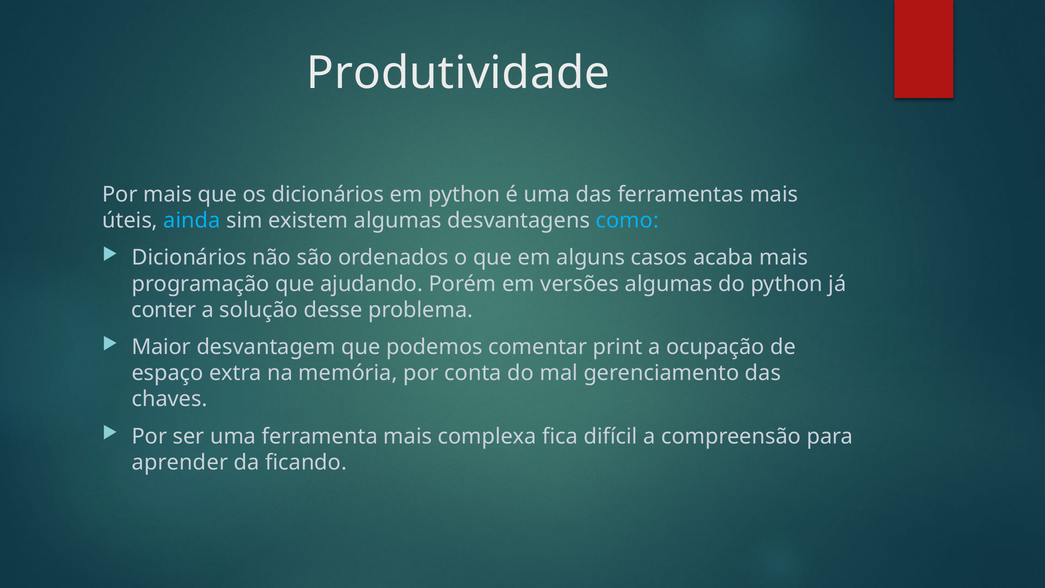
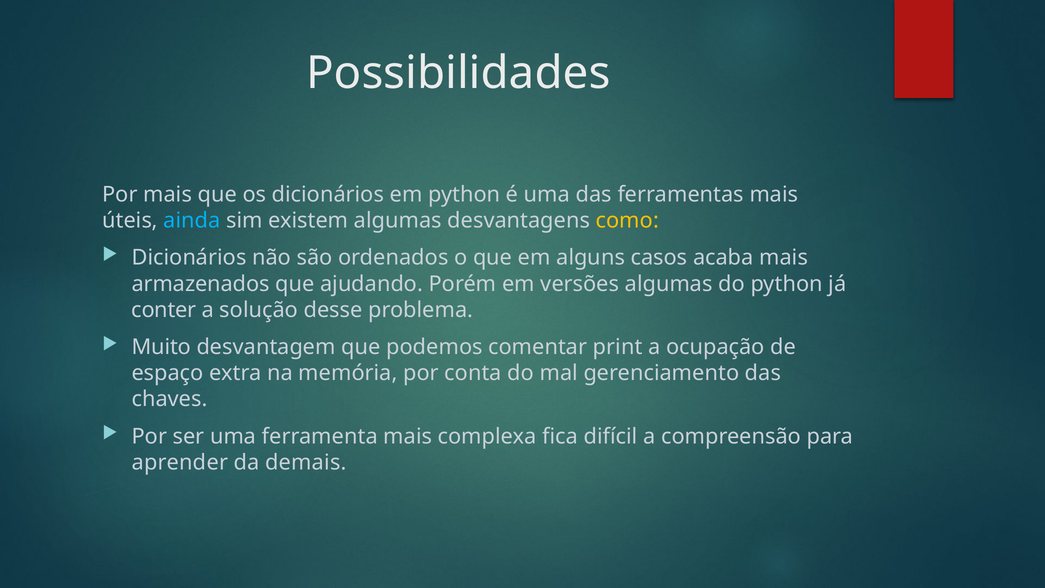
Produtividade: Produtividade -> Possibilidades
como colour: light blue -> yellow
programação: programação -> armazenados
Maior: Maior -> Muito
ficando: ficando -> demais
